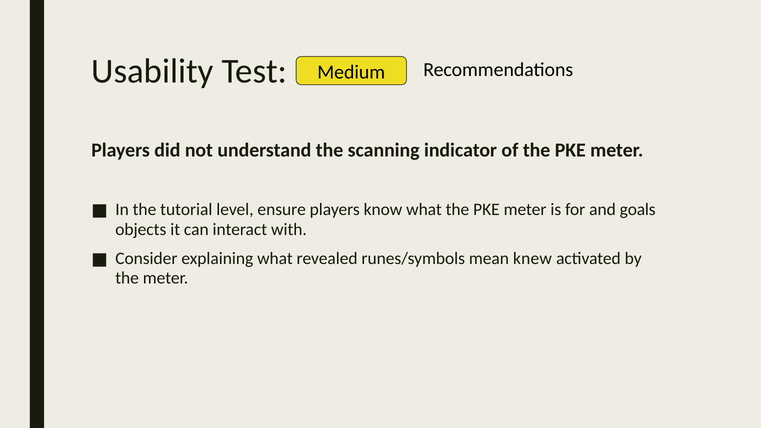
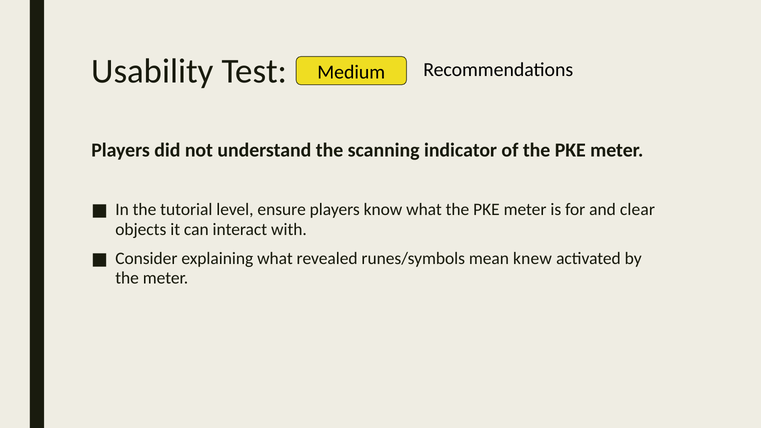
goals: goals -> clear
